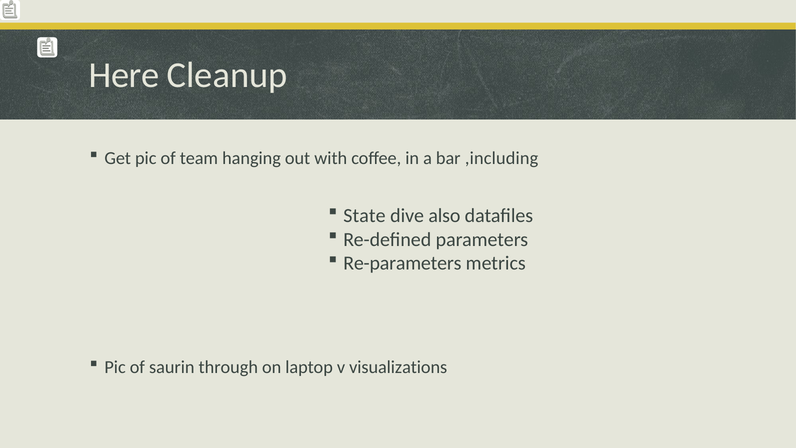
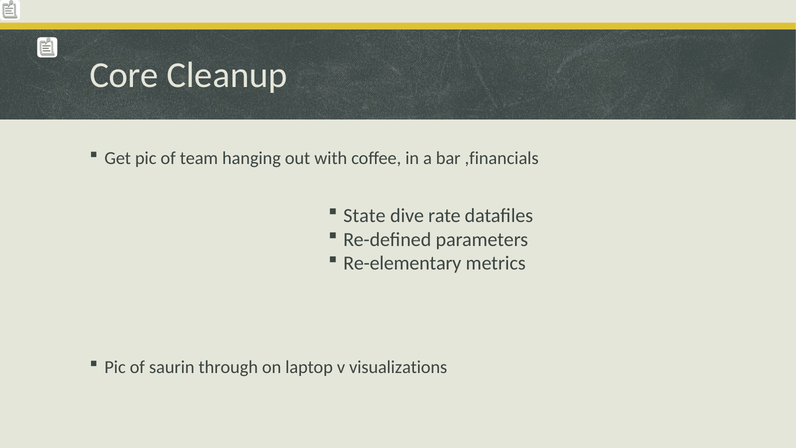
Here: Here -> Core
,including: ,including -> ,financials
also: also -> rate
Re-parameters: Re-parameters -> Re-elementary
